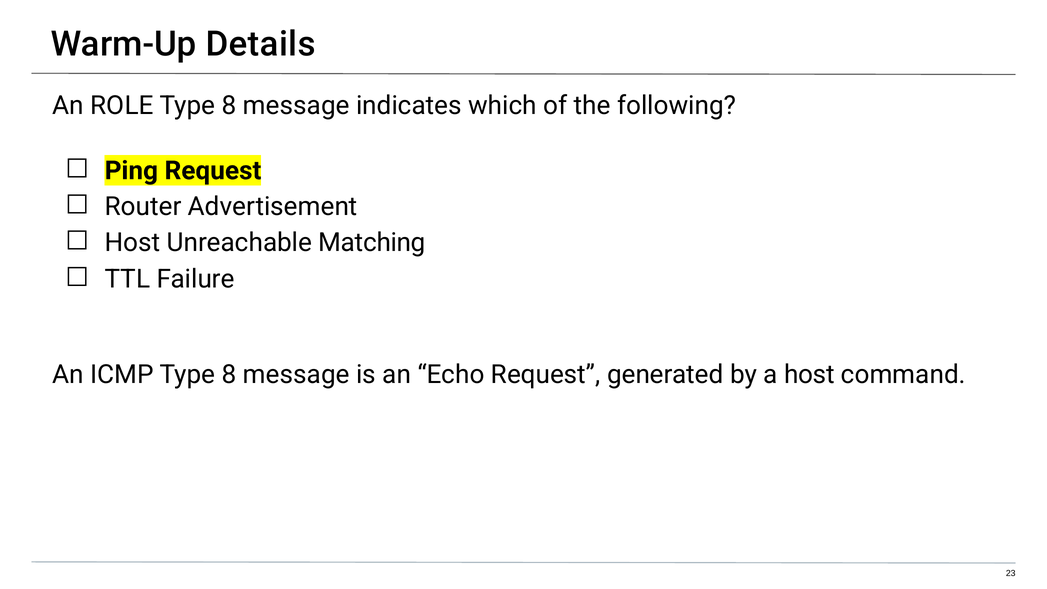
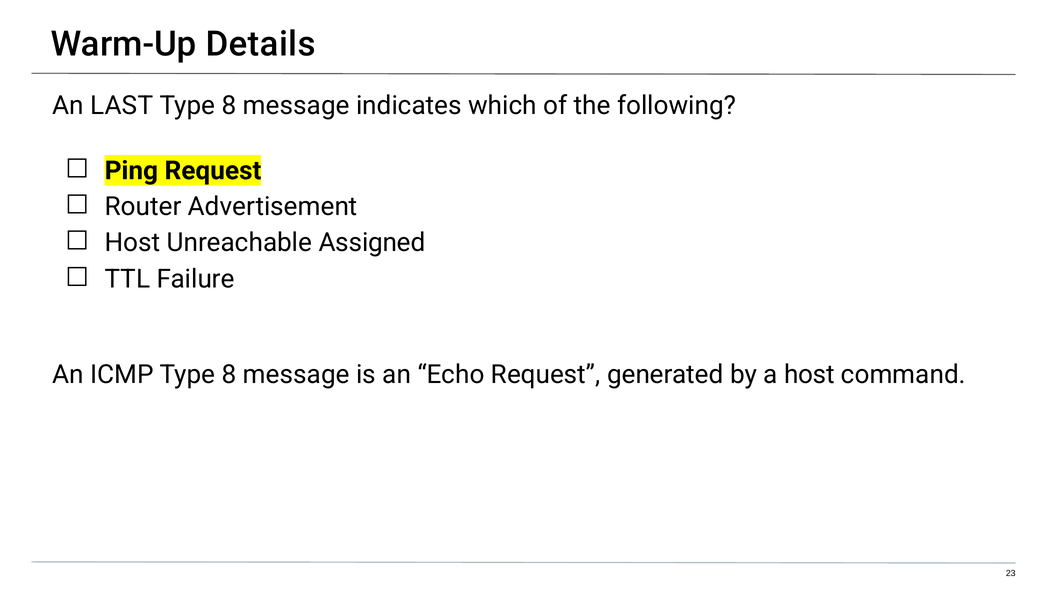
ROLE: ROLE -> LAST
Matching: Matching -> Assigned
